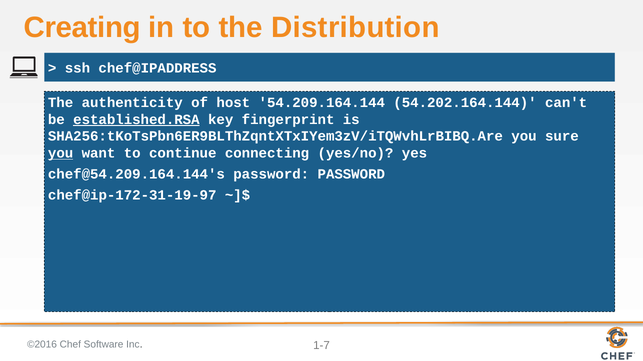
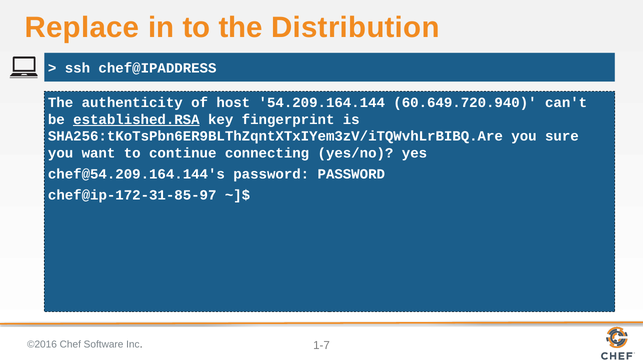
Creating: Creating -> Replace
54.202.164.144: 54.202.164.144 -> 60.649.720.940
you at (61, 154) underline: present -> none
chef@ip-172-31-19-97: chef@ip-172-31-19-97 -> chef@ip-172-31-85-97
